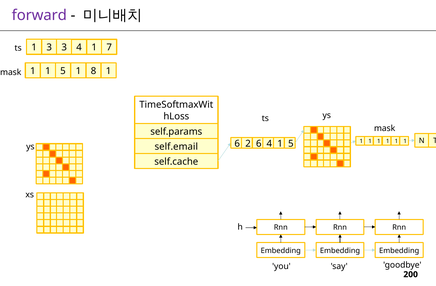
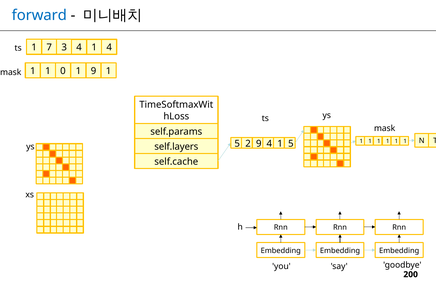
forward colour: purple -> blue
1 3: 3 -> 7
1 7: 7 -> 4
1 1 5: 5 -> 0
1 8: 8 -> 9
self.email: self.email -> self.layers
ys 6: 6 -> 5
2 6: 6 -> 9
